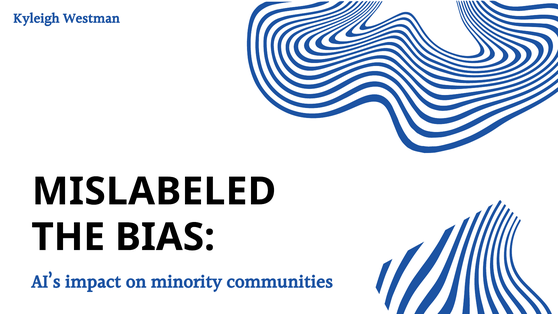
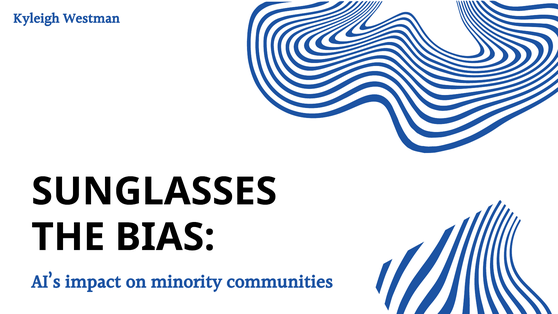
MISLABELED: MISLABELED -> SUNGLASSES
